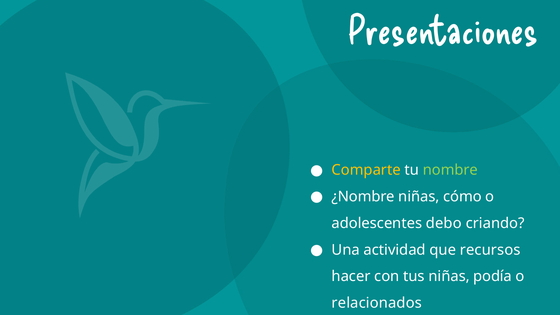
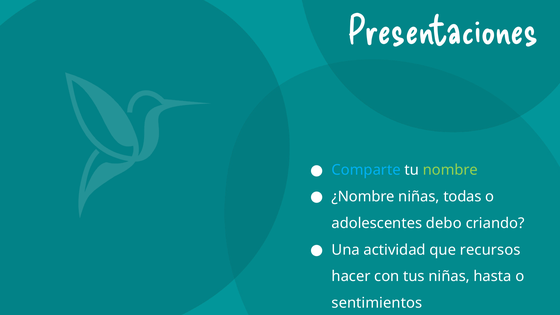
Comparte colour: yellow -> light blue
cómo: cómo -> todas
podía: podía -> hasta
relacionados: relacionados -> sentimientos
